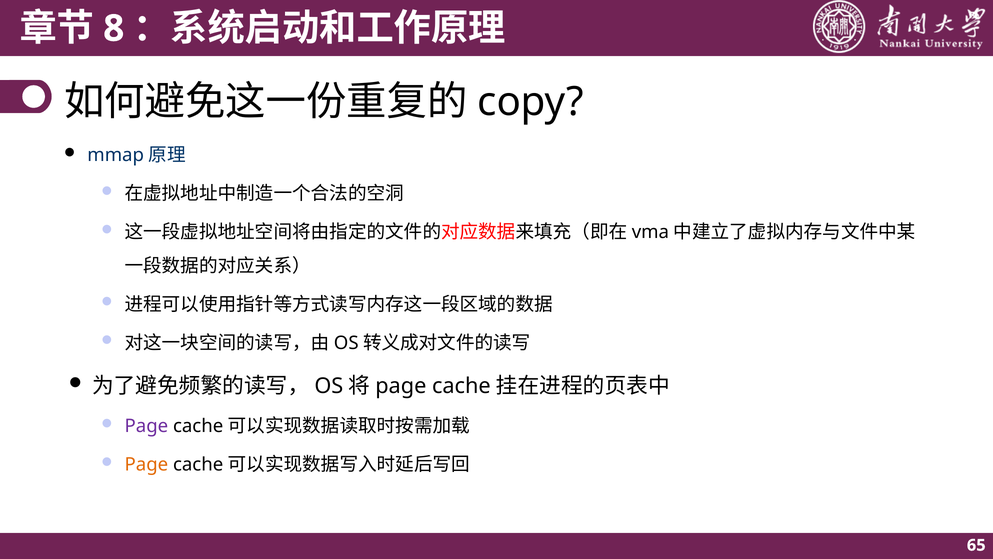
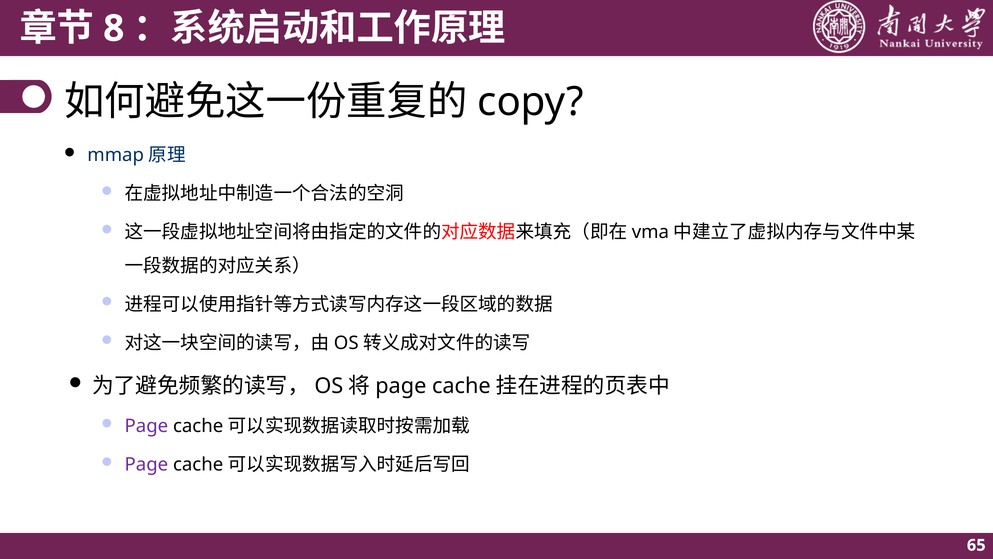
Page at (146, 464) colour: orange -> purple
